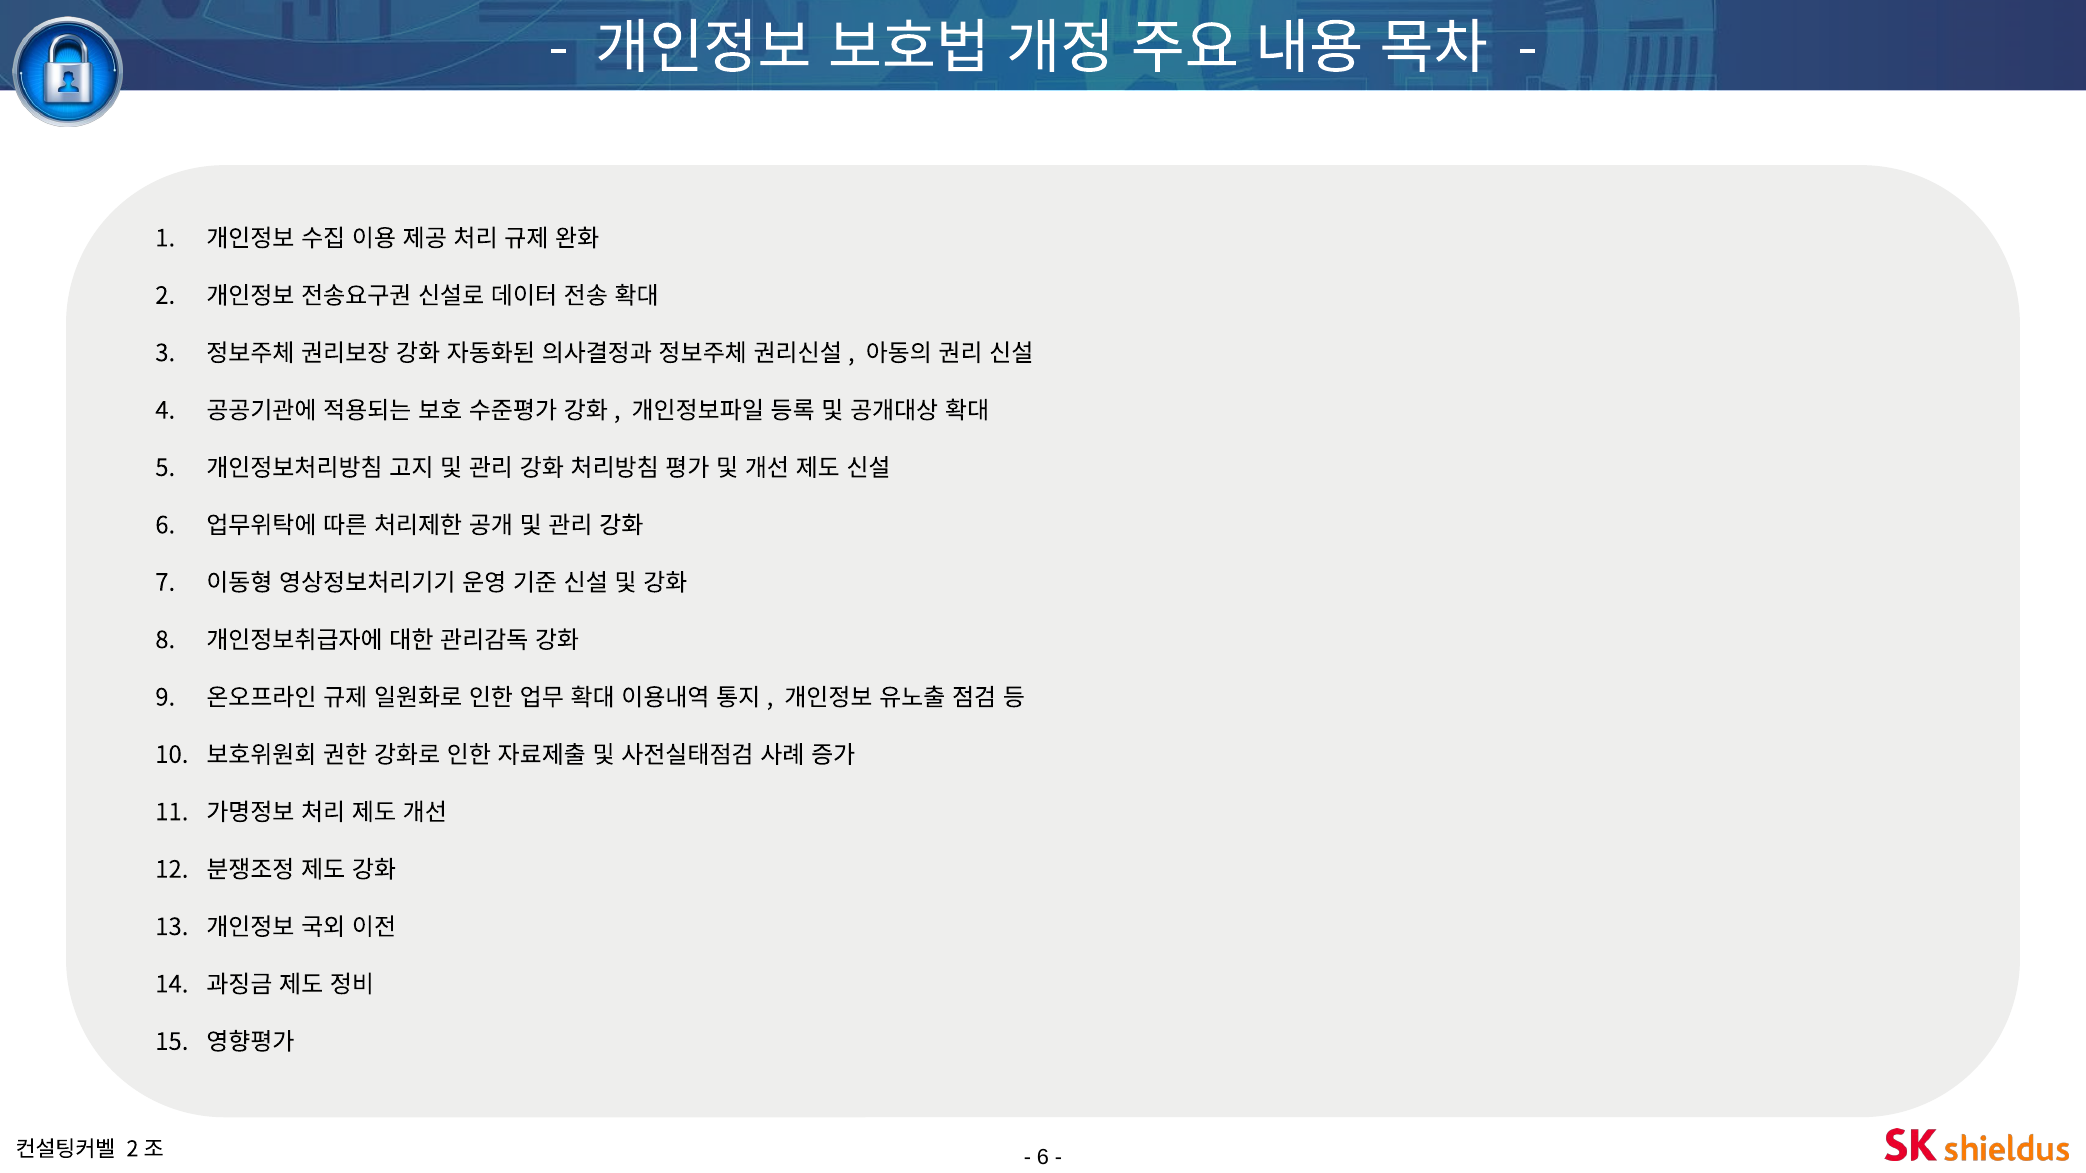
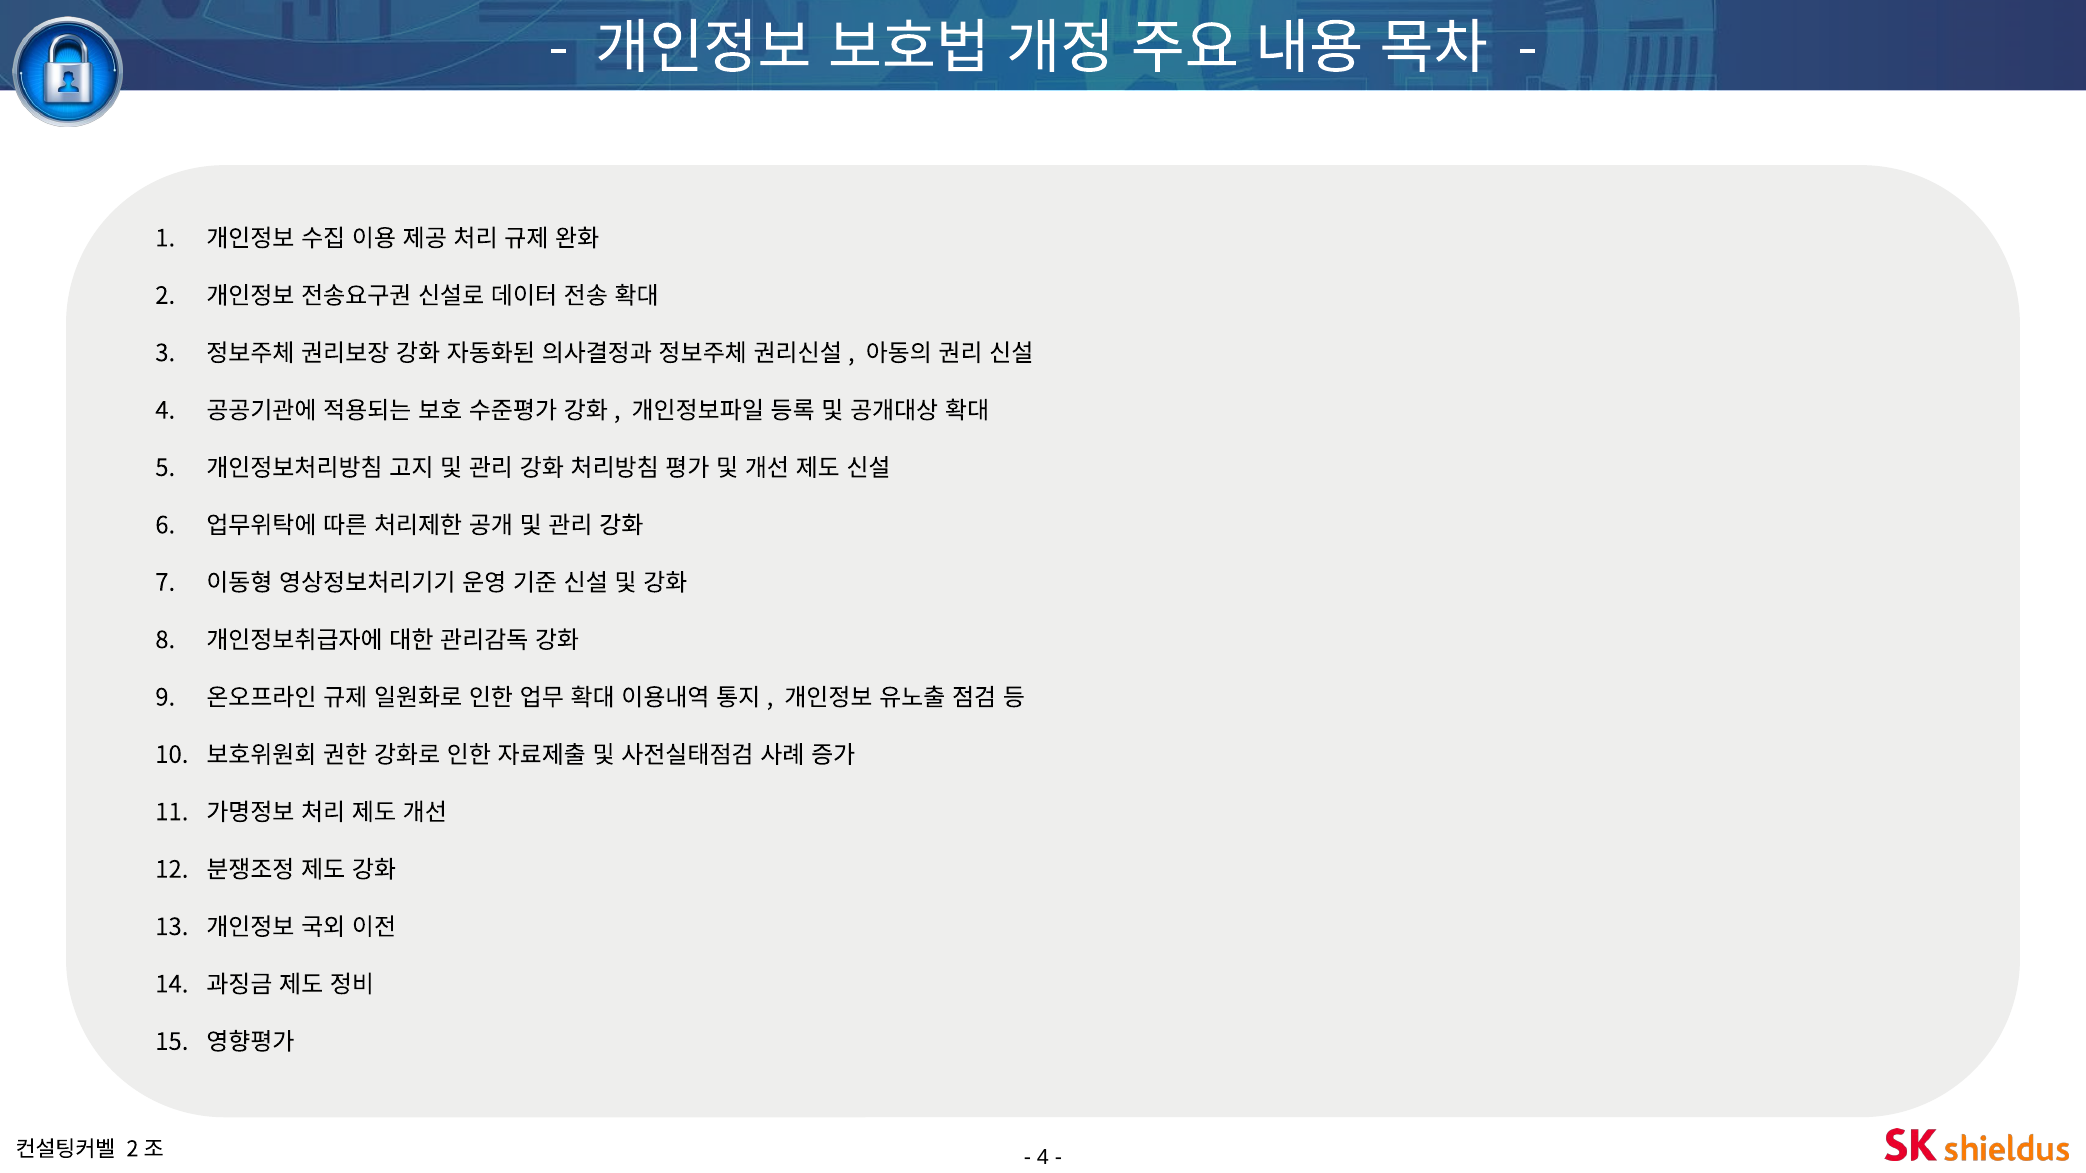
6 at (1043, 1157): 6 -> 4
